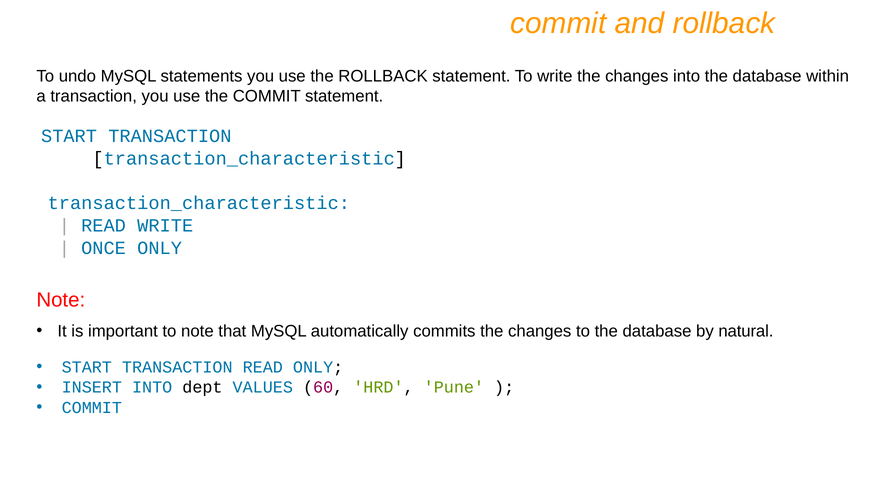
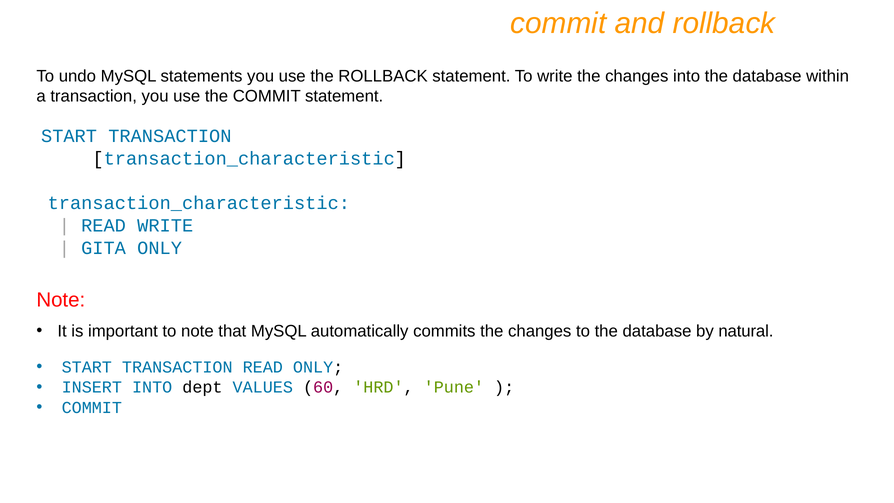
ONCE: ONCE -> GITA
